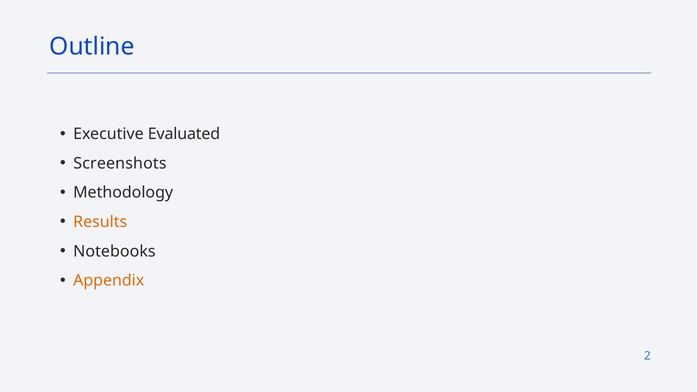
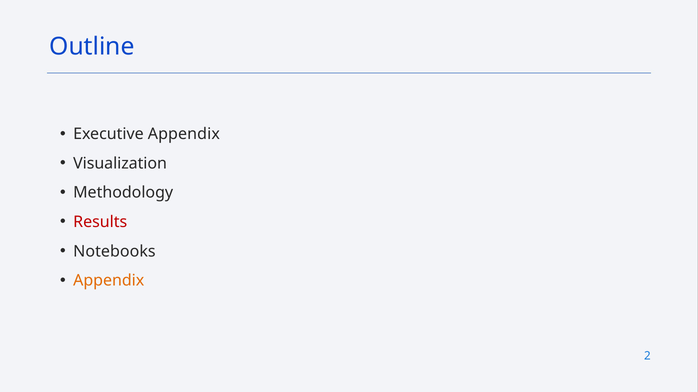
Executive Evaluated: Evaluated -> Appendix
Screenshots: Screenshots -> Visualization
Results colour: orange -> red
